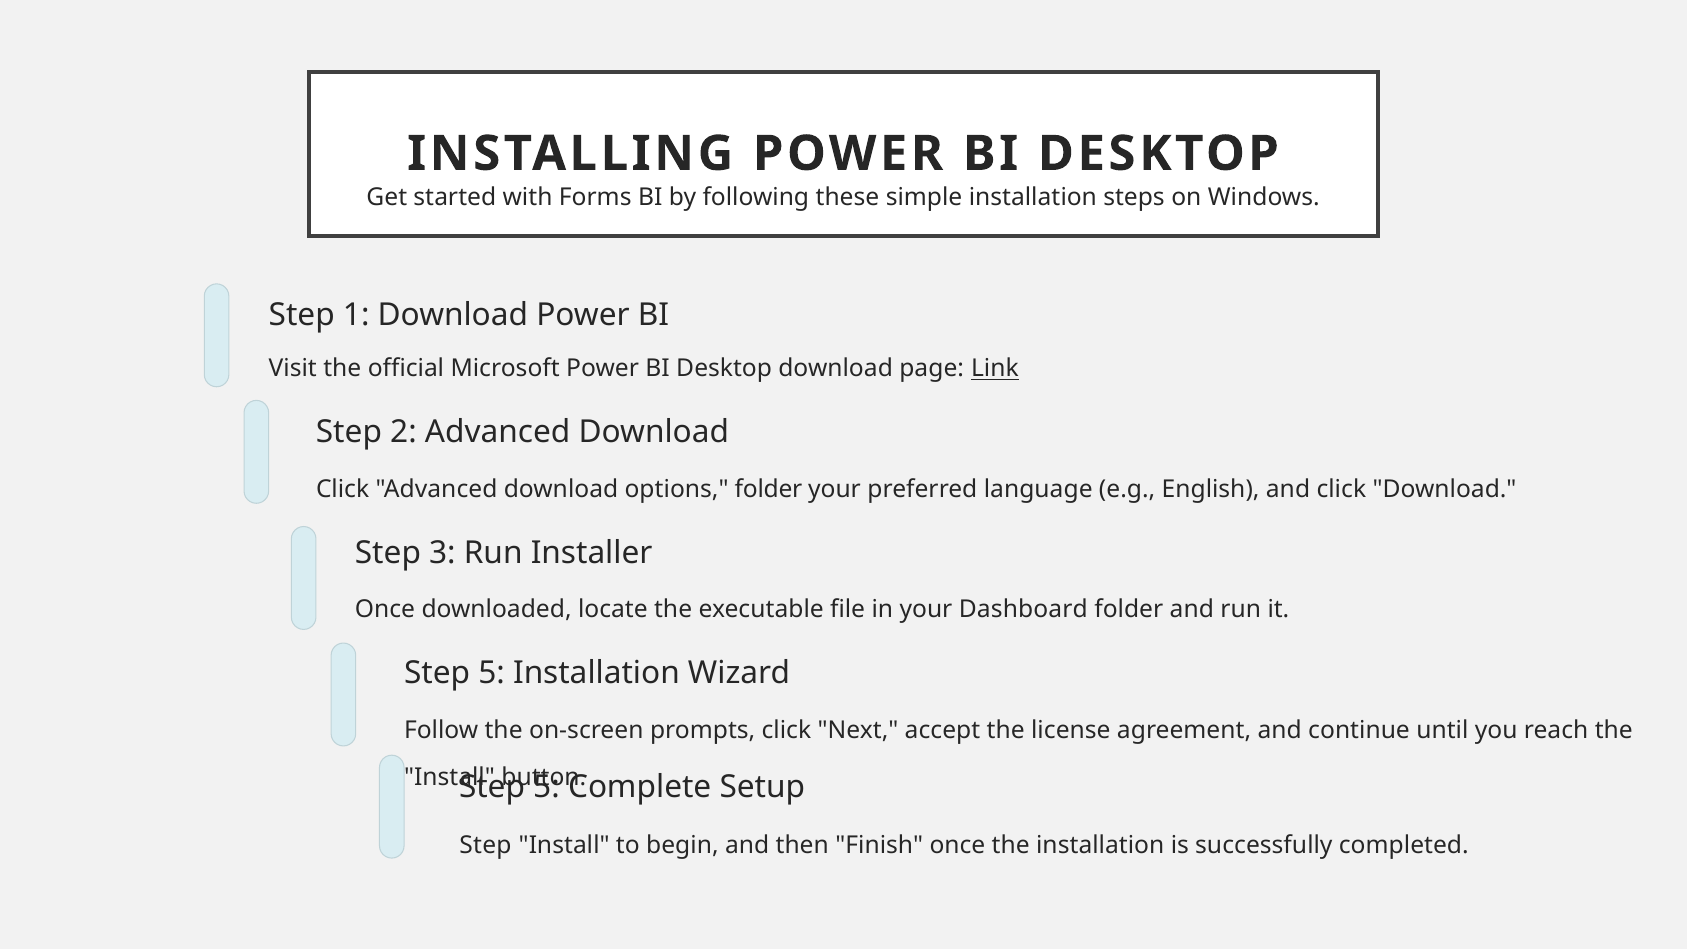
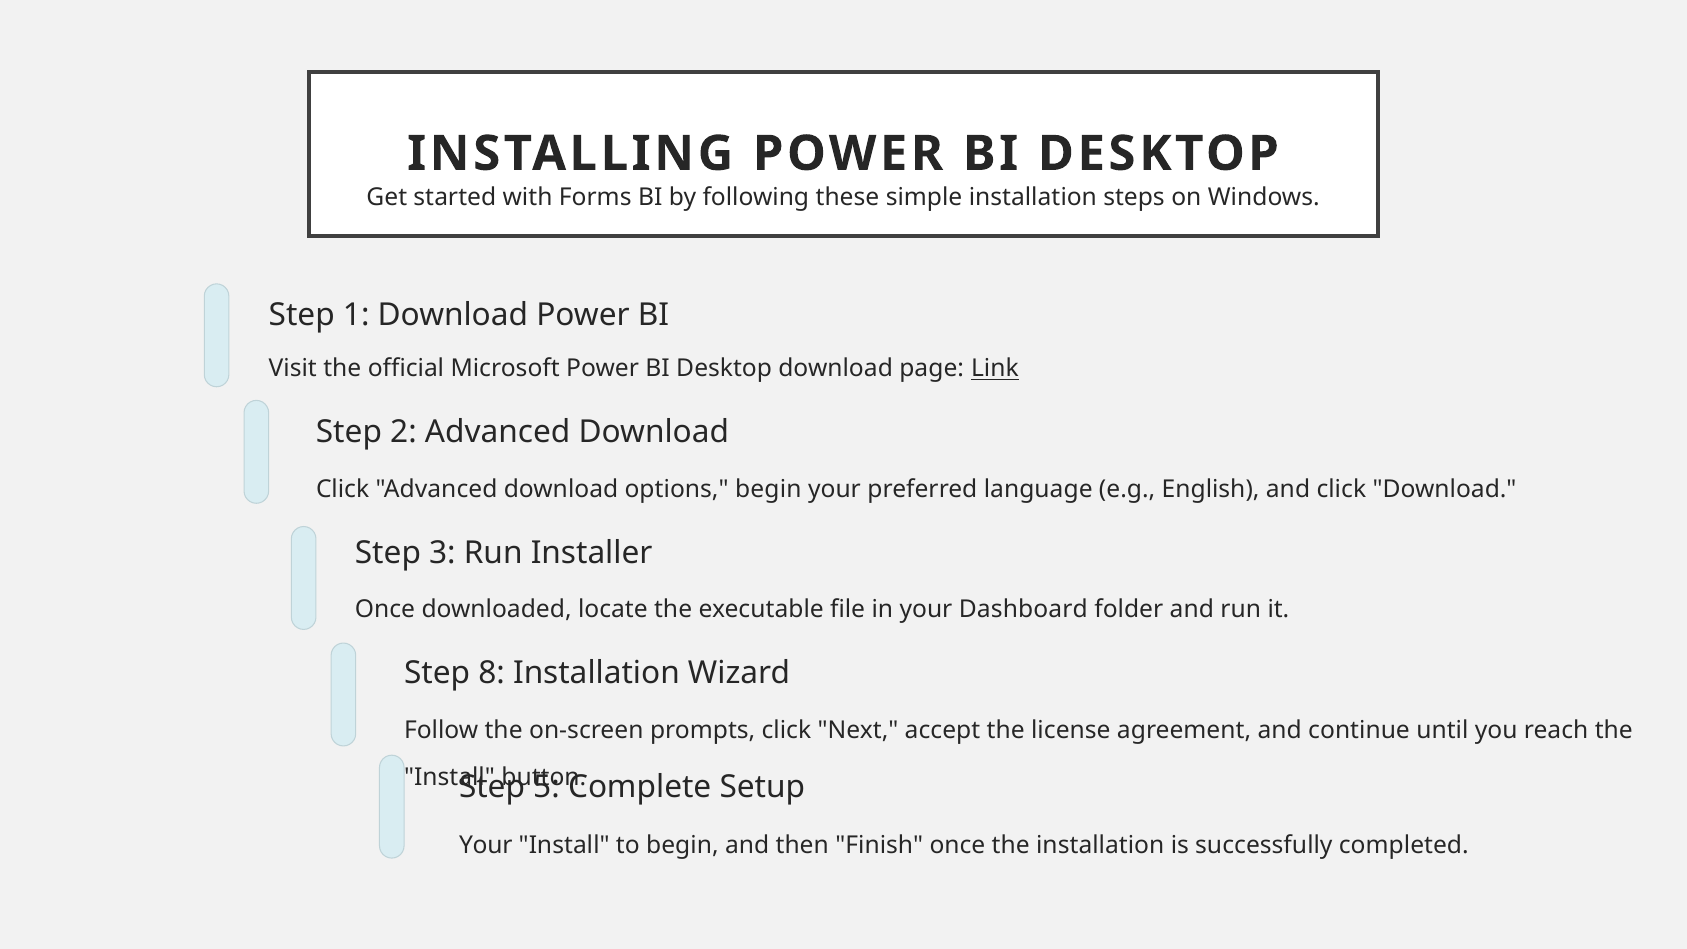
options folder: folder -> begin
5 at (492, 673): 5 -> 8
Step at (485, 845): Step -> Your
